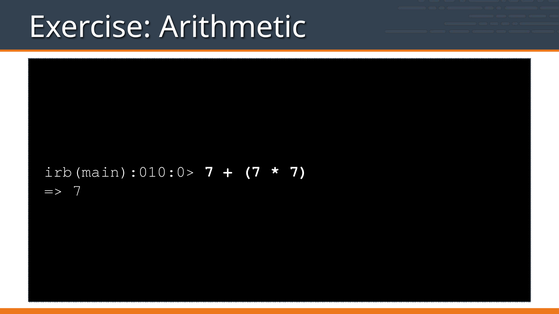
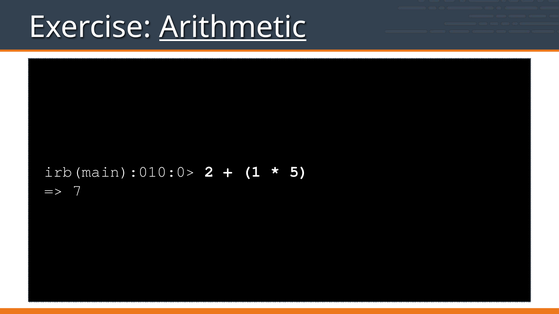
Arithmetic underline: none -> present
irb(main):010:0> 7: 7 -> 2
7 at (252, 172): 7 -> 1
7 at (299, 172): 7 -> 5
